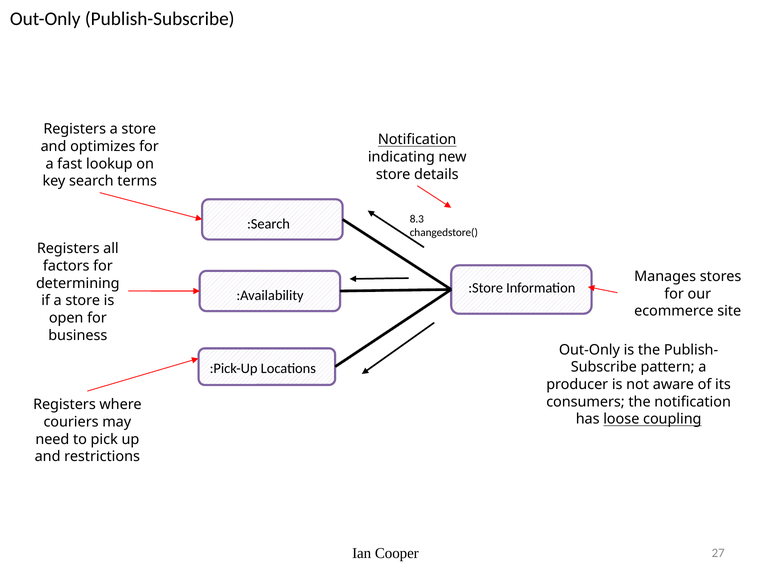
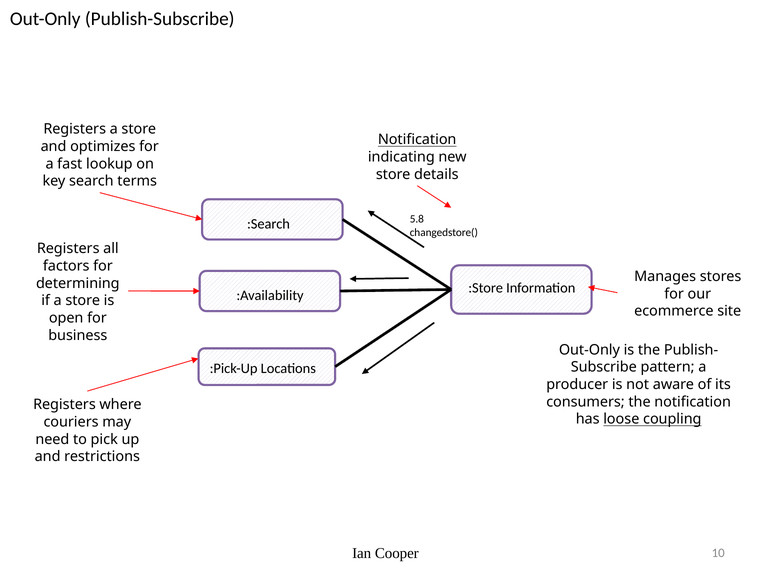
8.3: 8.3 -> 5.8
27: 27 -> 10
